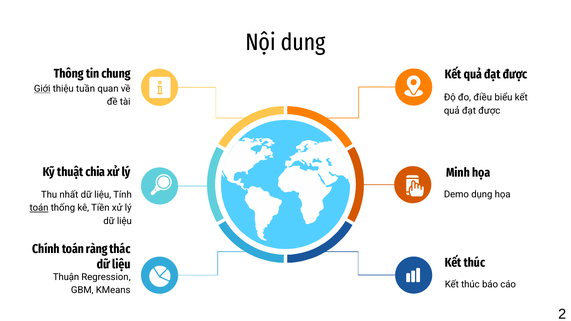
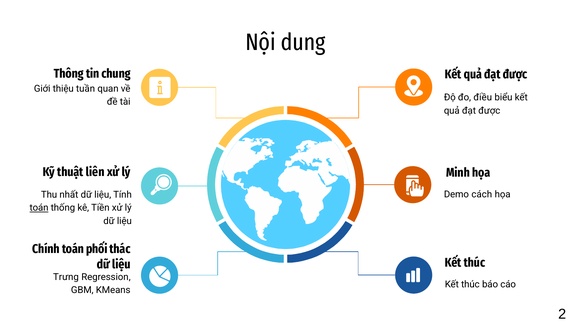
Giới underline: present -> none
chia: chia -> liên
dụng: dụng -> cách
ràng: ràng -> phối
Thuận: Thuận -> Trưng
